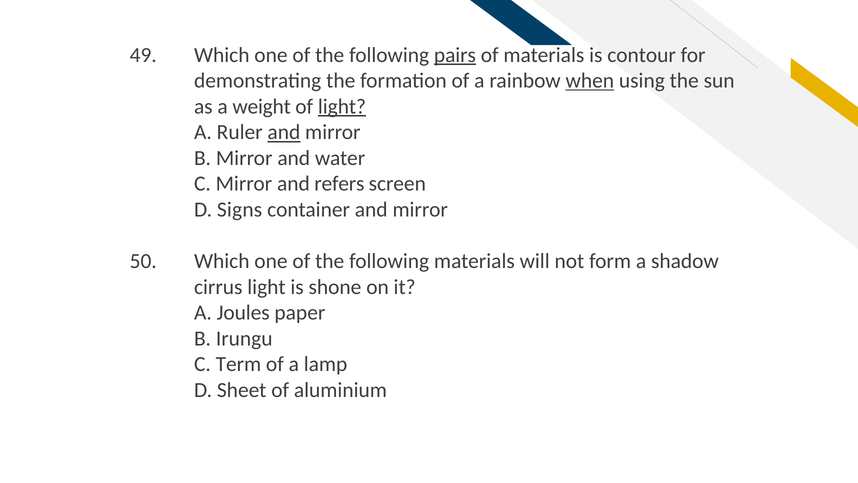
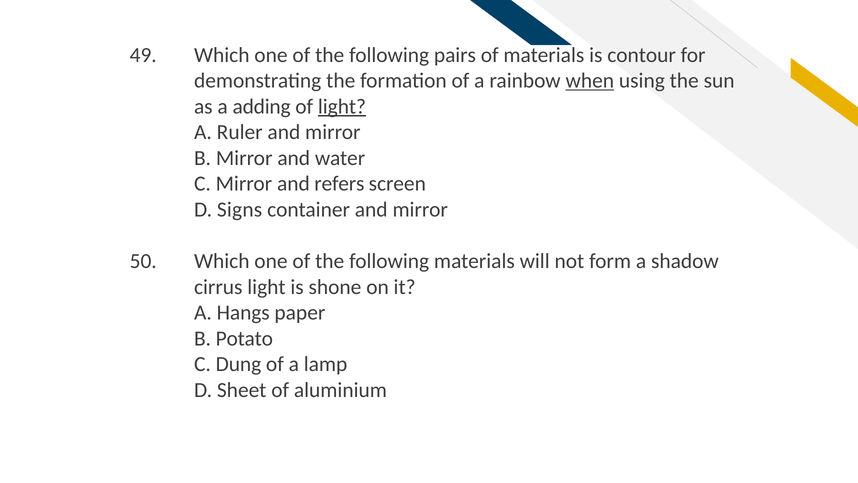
pairs underline: present -> none
weight: weight -> adding
and at (284, 132) underline: present -> none
Joules: Joules -> Hangs
Irungu: Irungu -> Potato
Term: Term -> Dung
